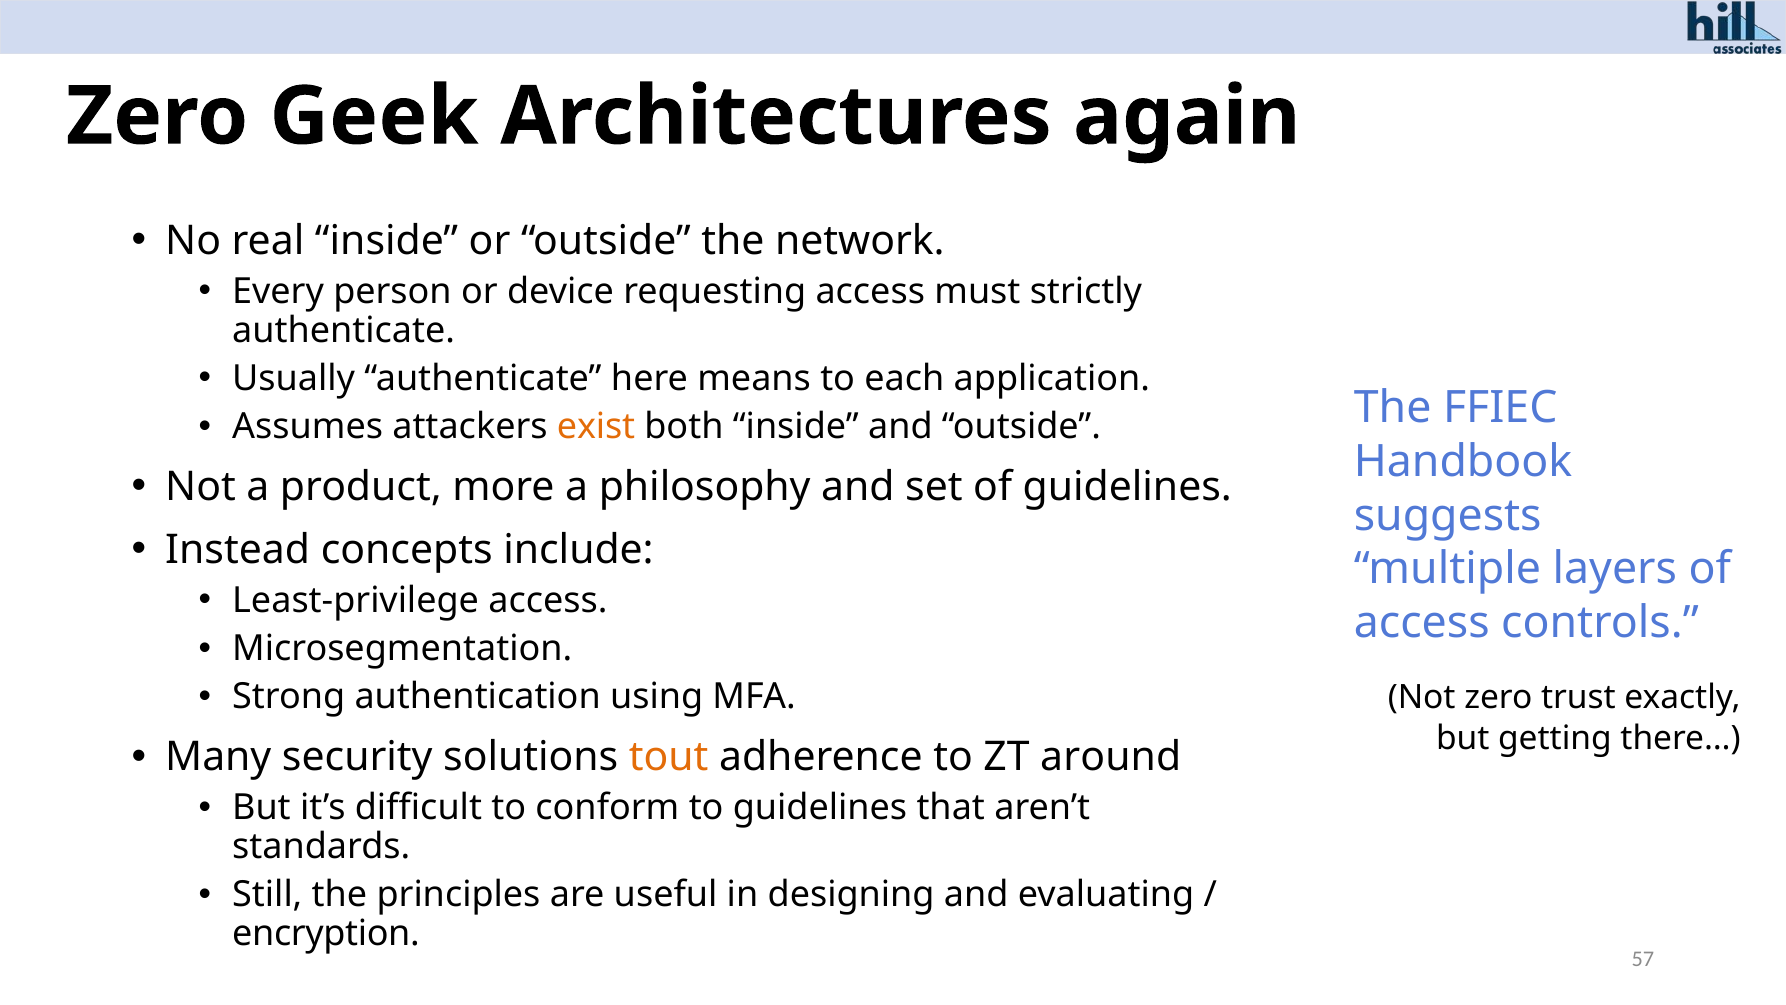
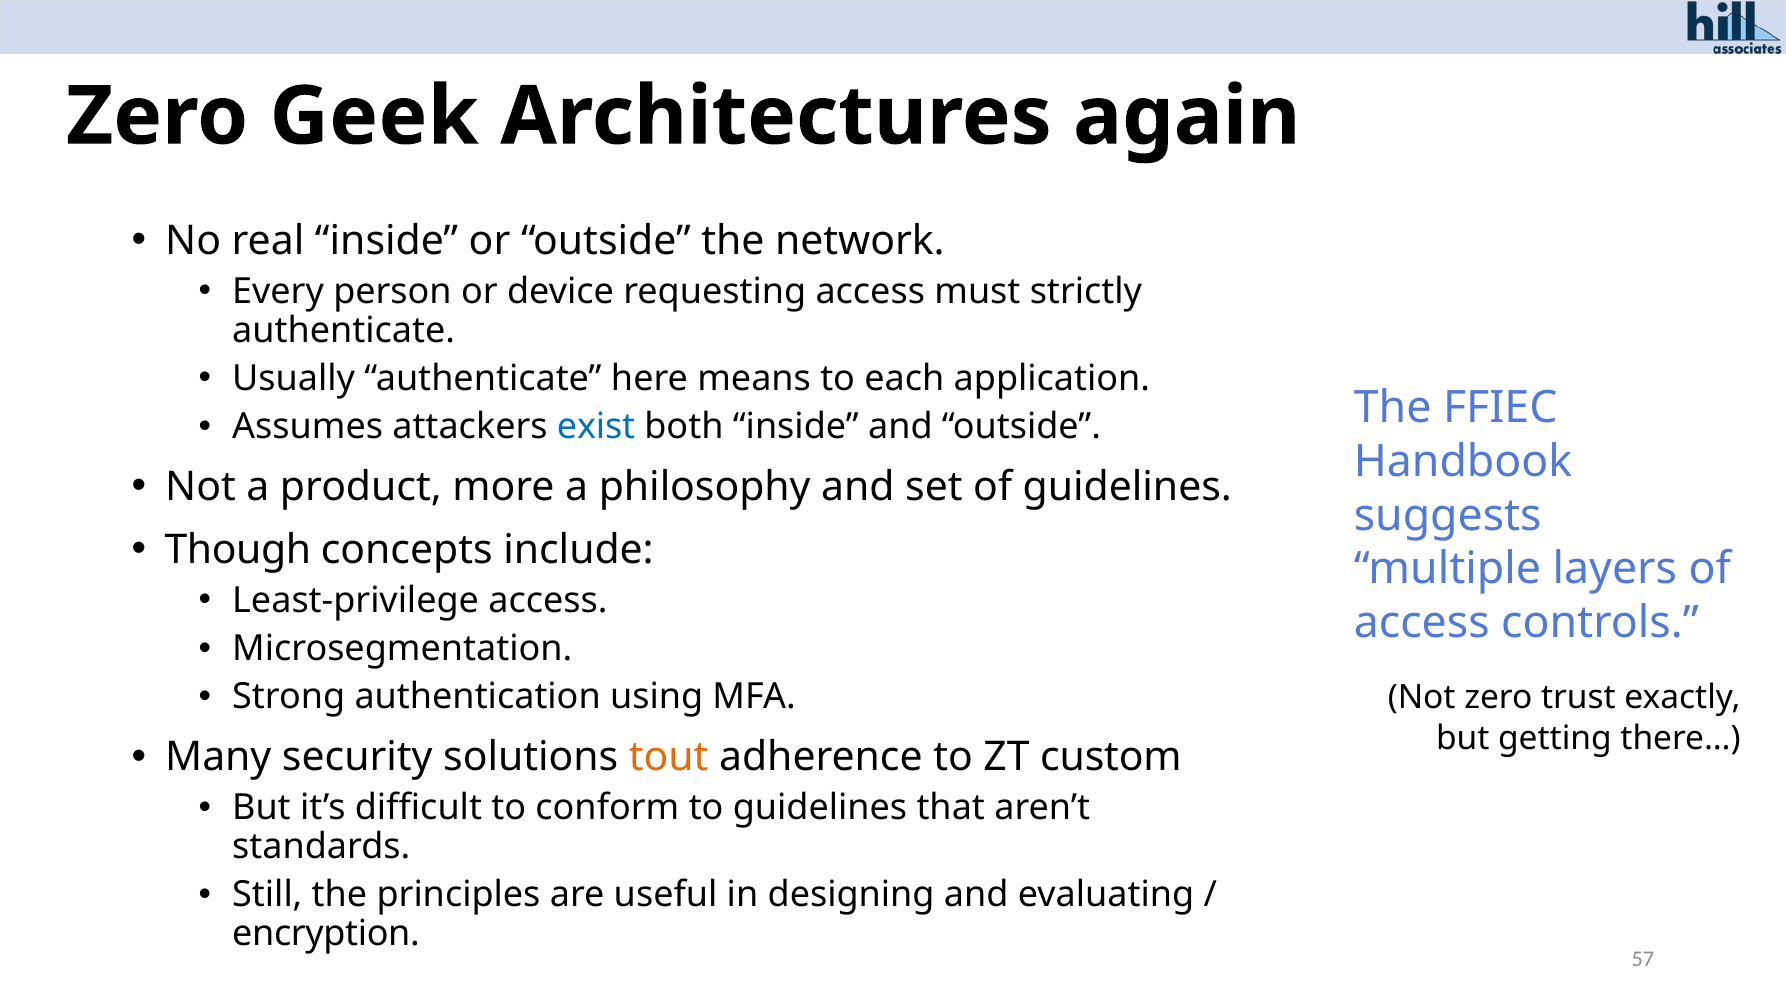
exist colour: orange -> blue
Instead: Instead -> Though
around: around -> custom
